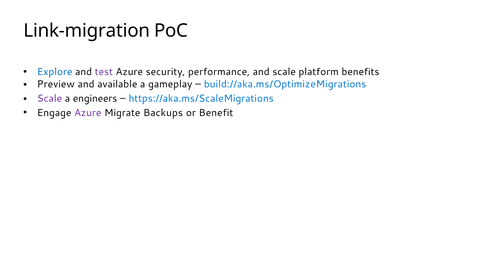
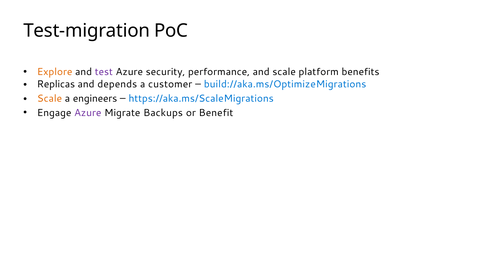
Link-migration: Link-migration -> Test-migration
Explore colour: blue -> orange
Preview: Preview -> Replicas
available: available -> depends
gameplay: gameplay -> customer
Scale at (50, 98) colour: purple -> orange
